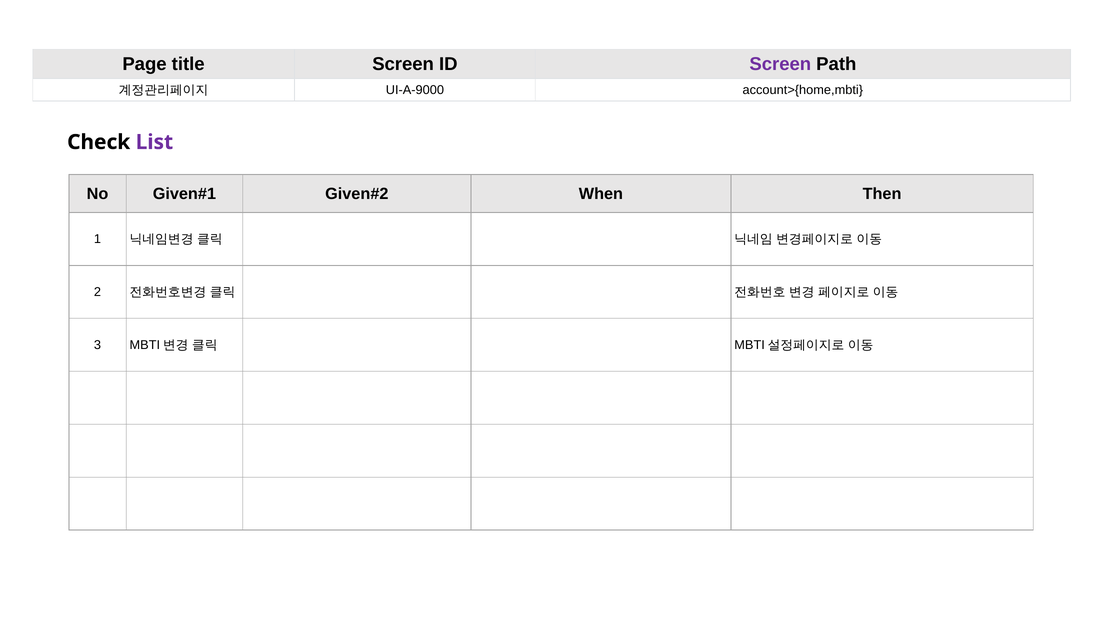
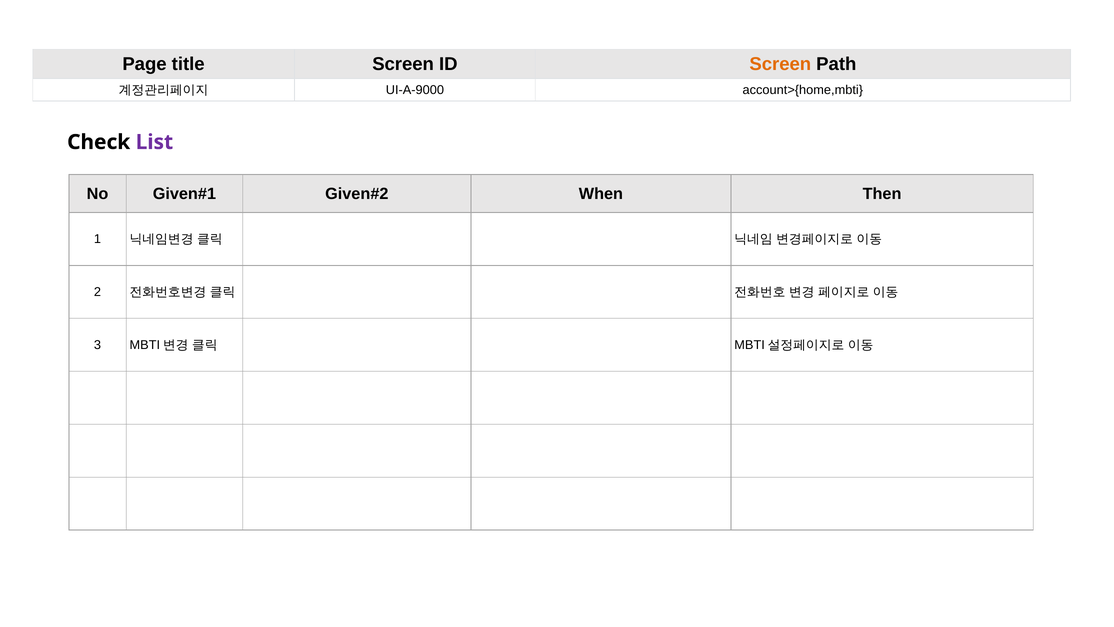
Screen at (780, 64) colour: purple -> orange
